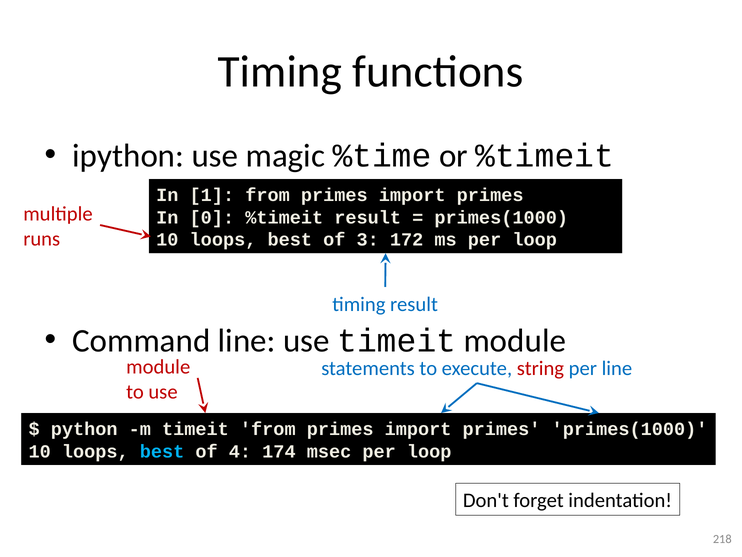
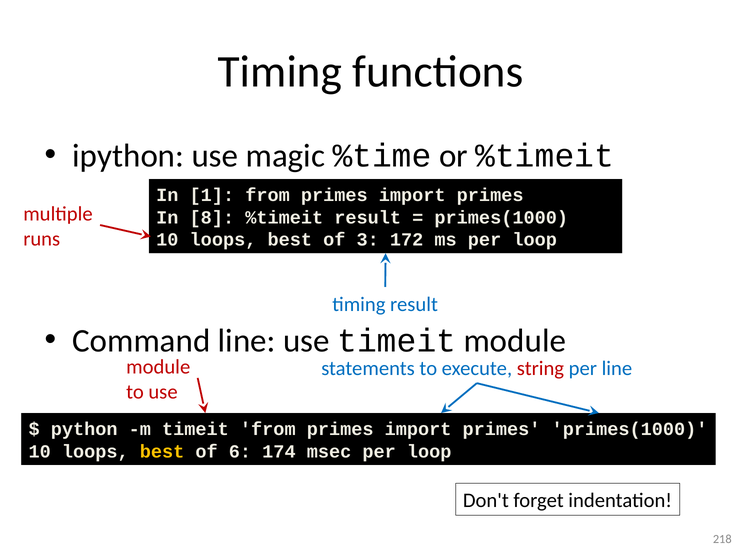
0: 0 -> 8
best at (162, 451) colour: light blue -> yellow
4: 4 -> 6
